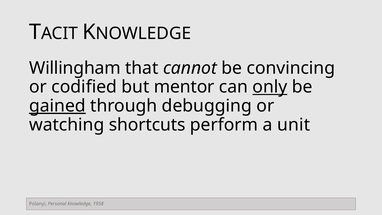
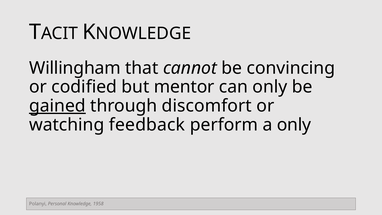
only at (270, 87) underline: present -> none
debugging: debugging -> discomfort
shortcuts: shortcuts -> feedback
a unit: unit -> only
